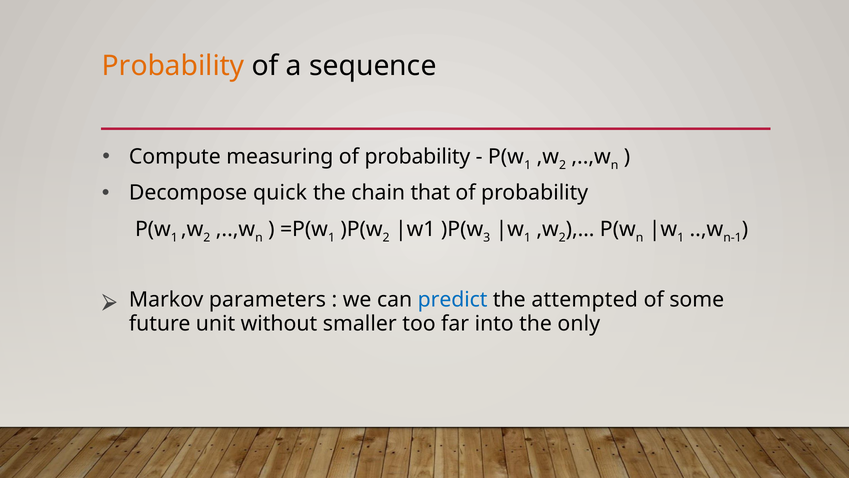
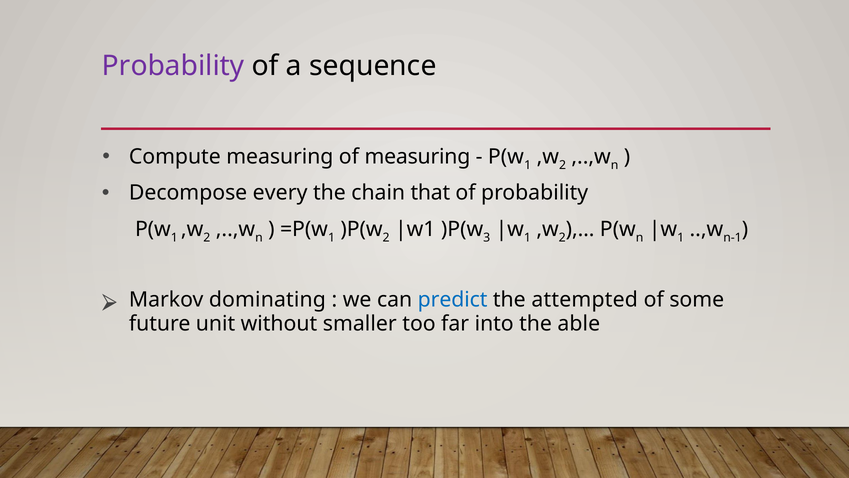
Probability at (173, 66) colour: orange -> purple
probability at (417, 157): probability -> measuring
quick: quick -> every
parameters: parameters -> dominating
only: only -> able
